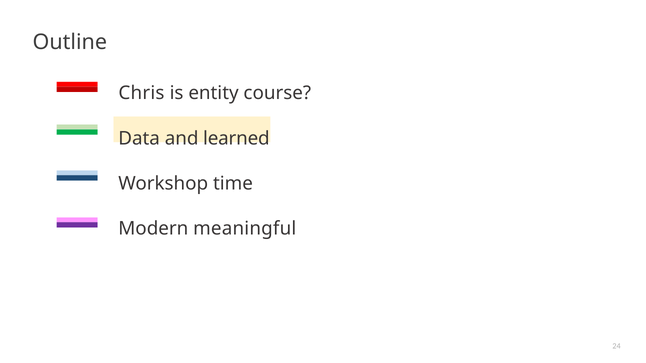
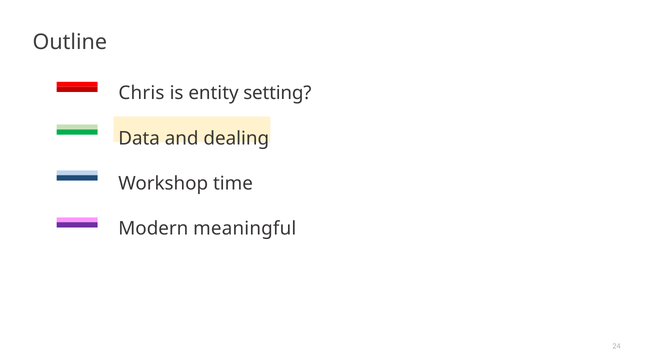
course: course -> setting
learned: learned -> dealing
